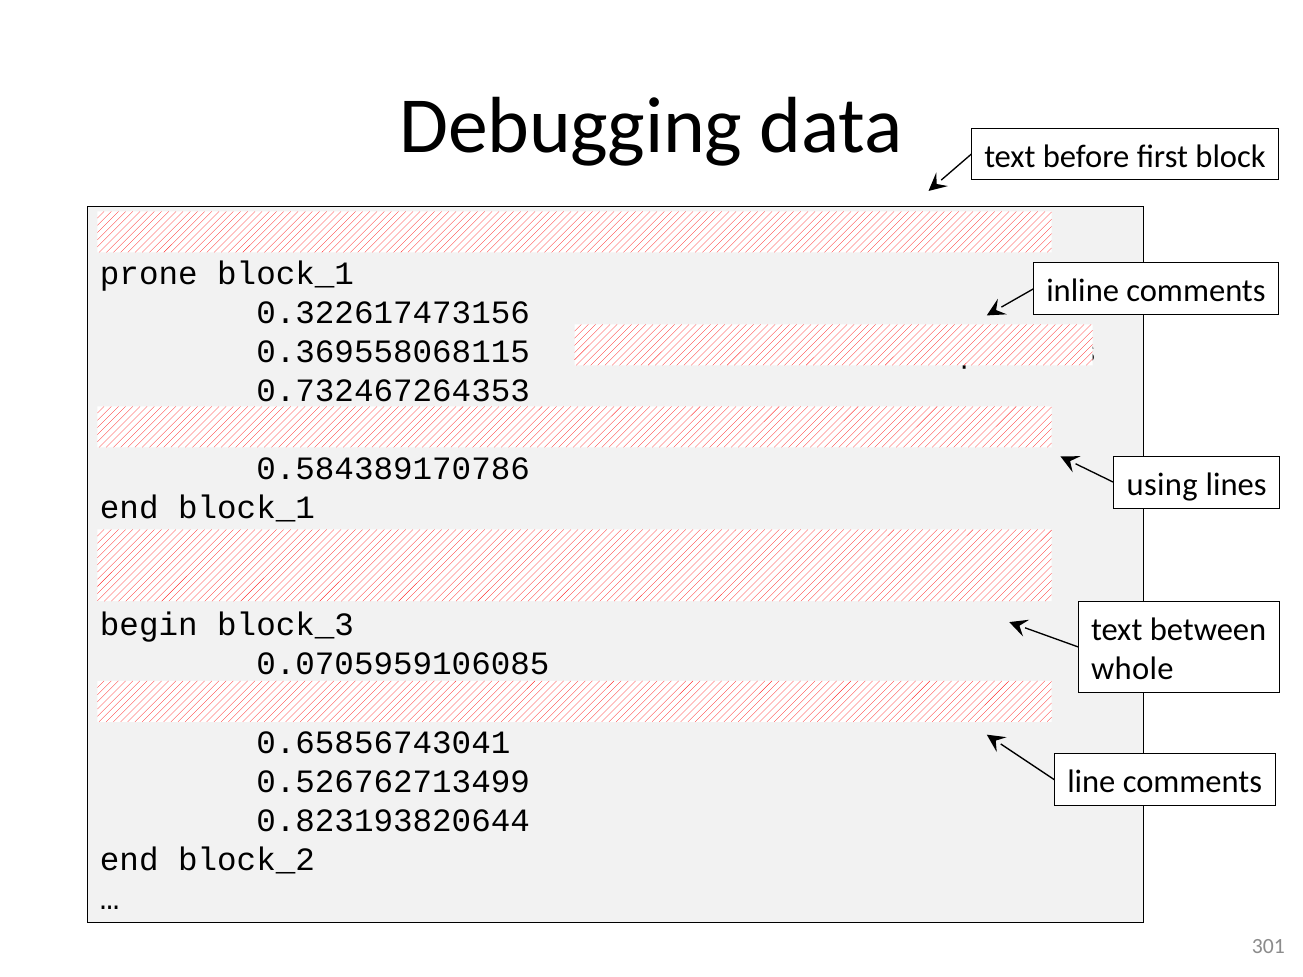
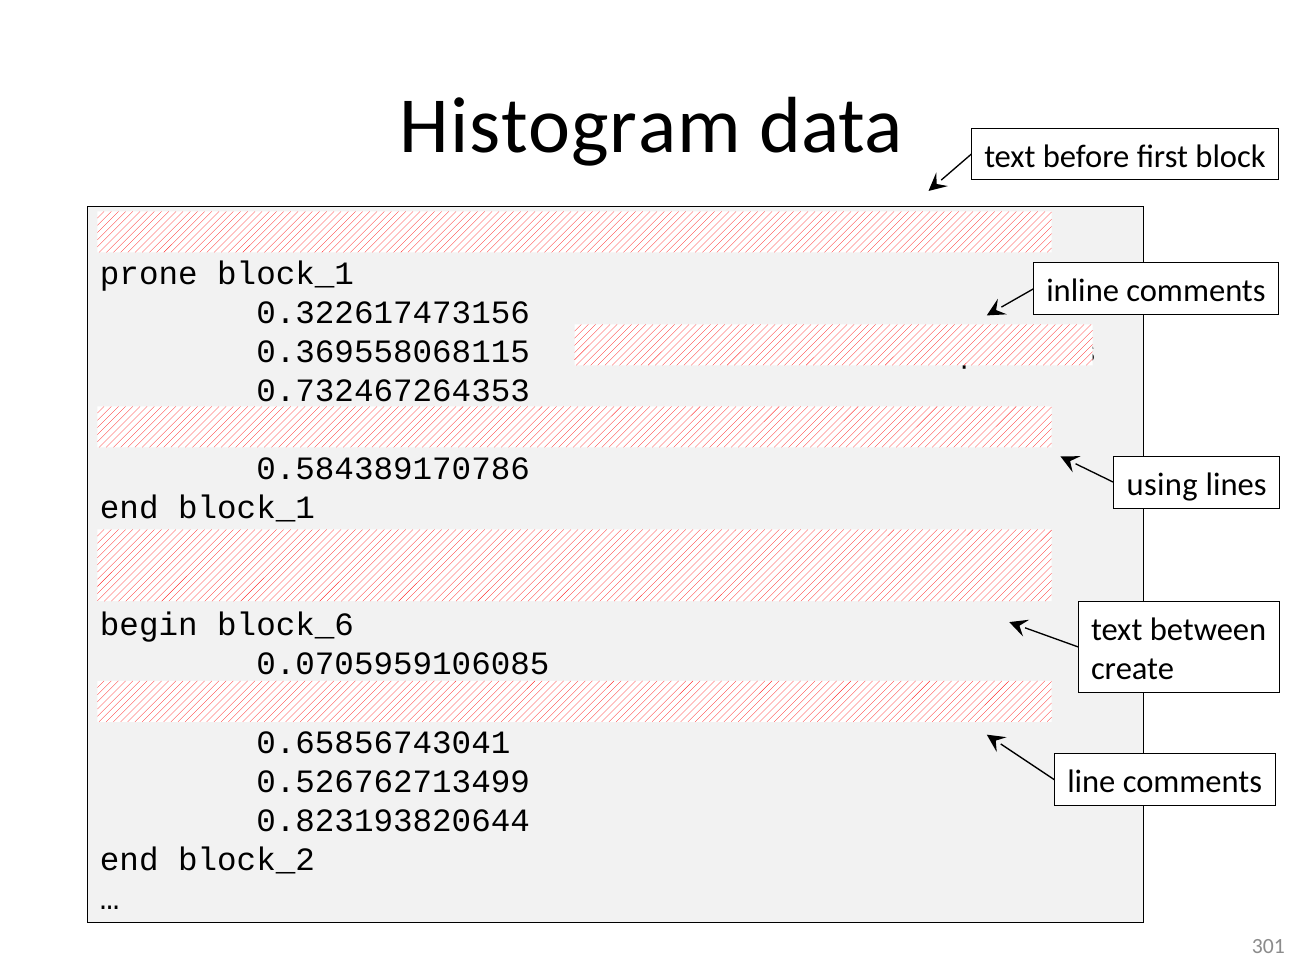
Debugging: Debugging -> Histogram
block_3: block_3 -> block_6
whole: whole -> create
